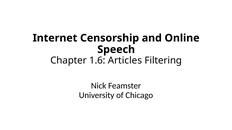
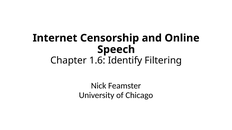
Articles: Articles -> Identify
